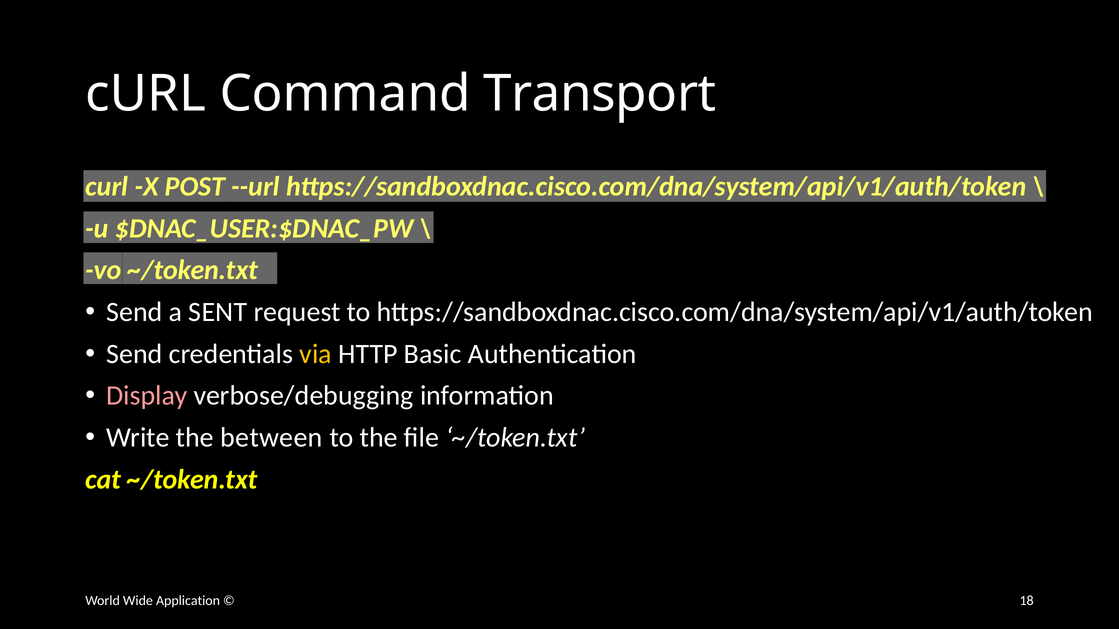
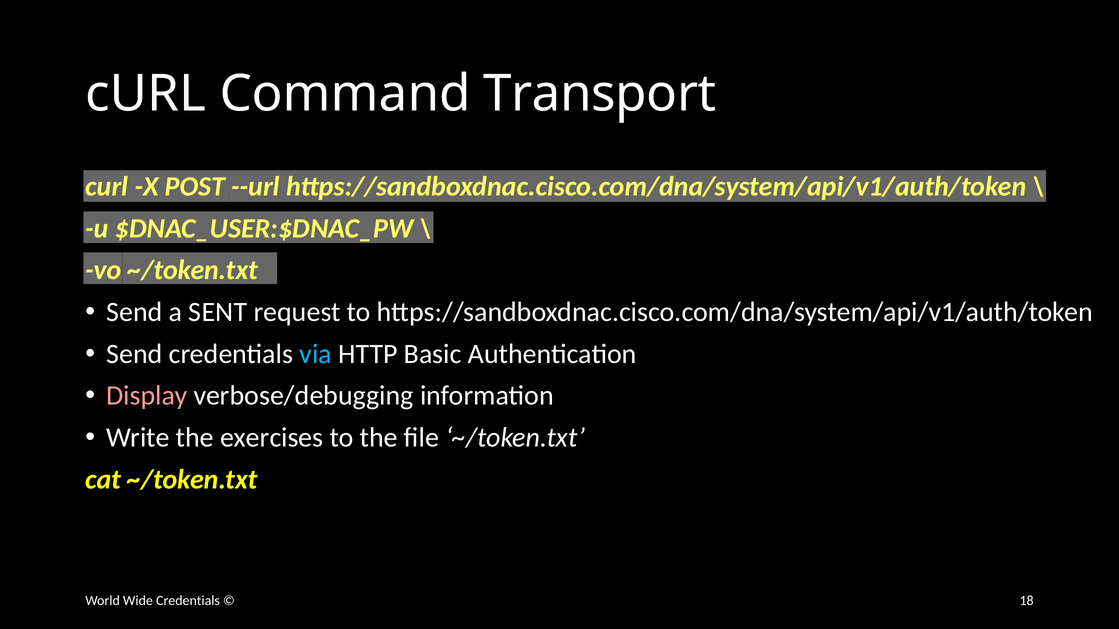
via colour: yellow -> light blue
between: between -> exercises
Wide Application: Application -> Credentials
